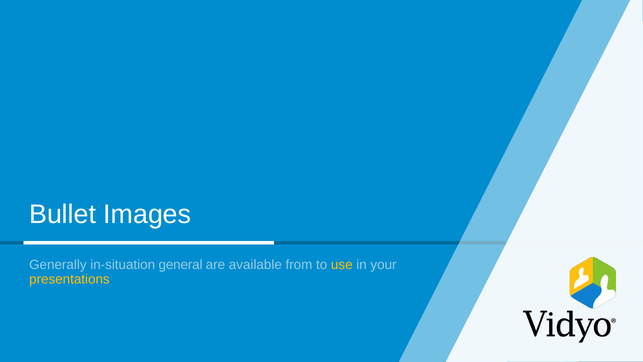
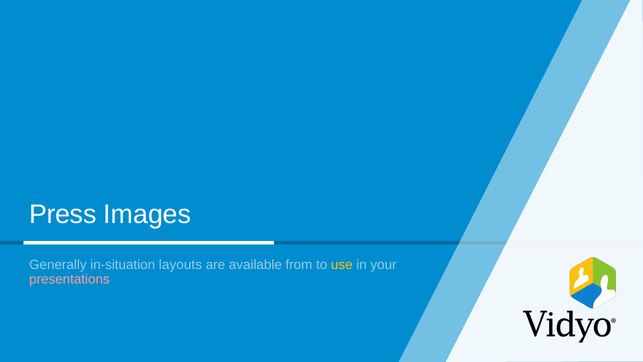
Bullet: Bullet -> Press
general: general -> layouts
presentations colour: yellow -> pink
